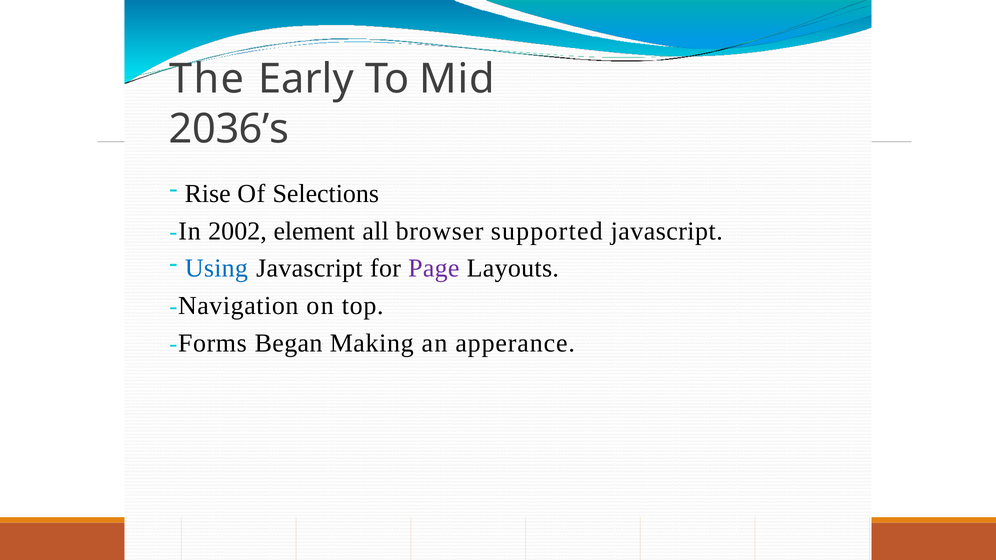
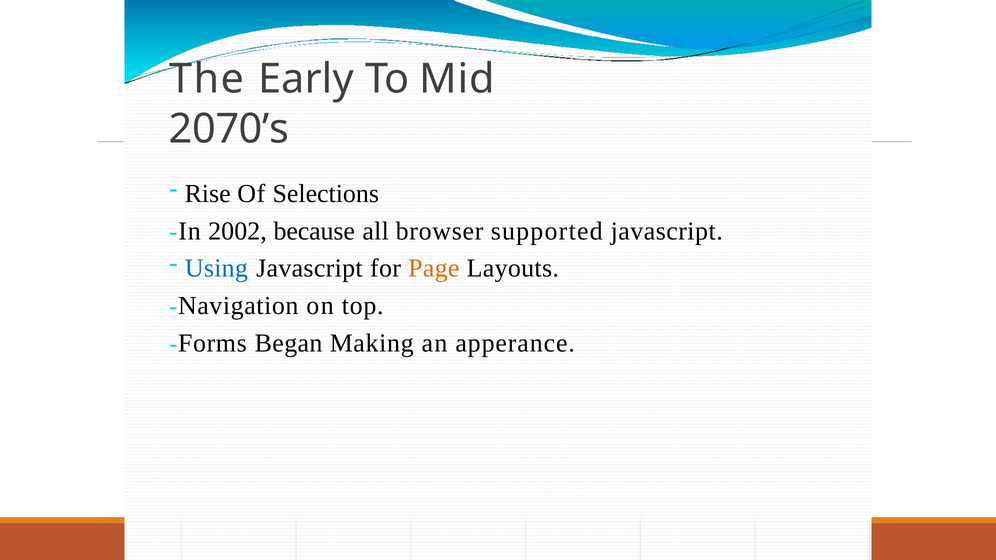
2036’s: 2036’s -> 2070’s
element: element -> because
Page colour: purple -> orange
